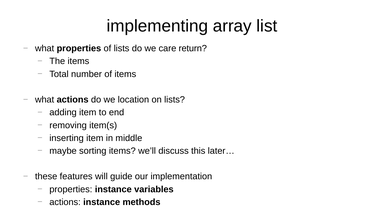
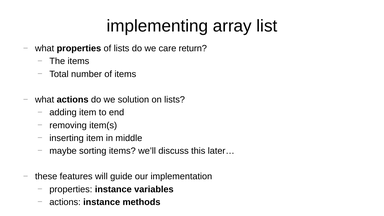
location: location -> solution
